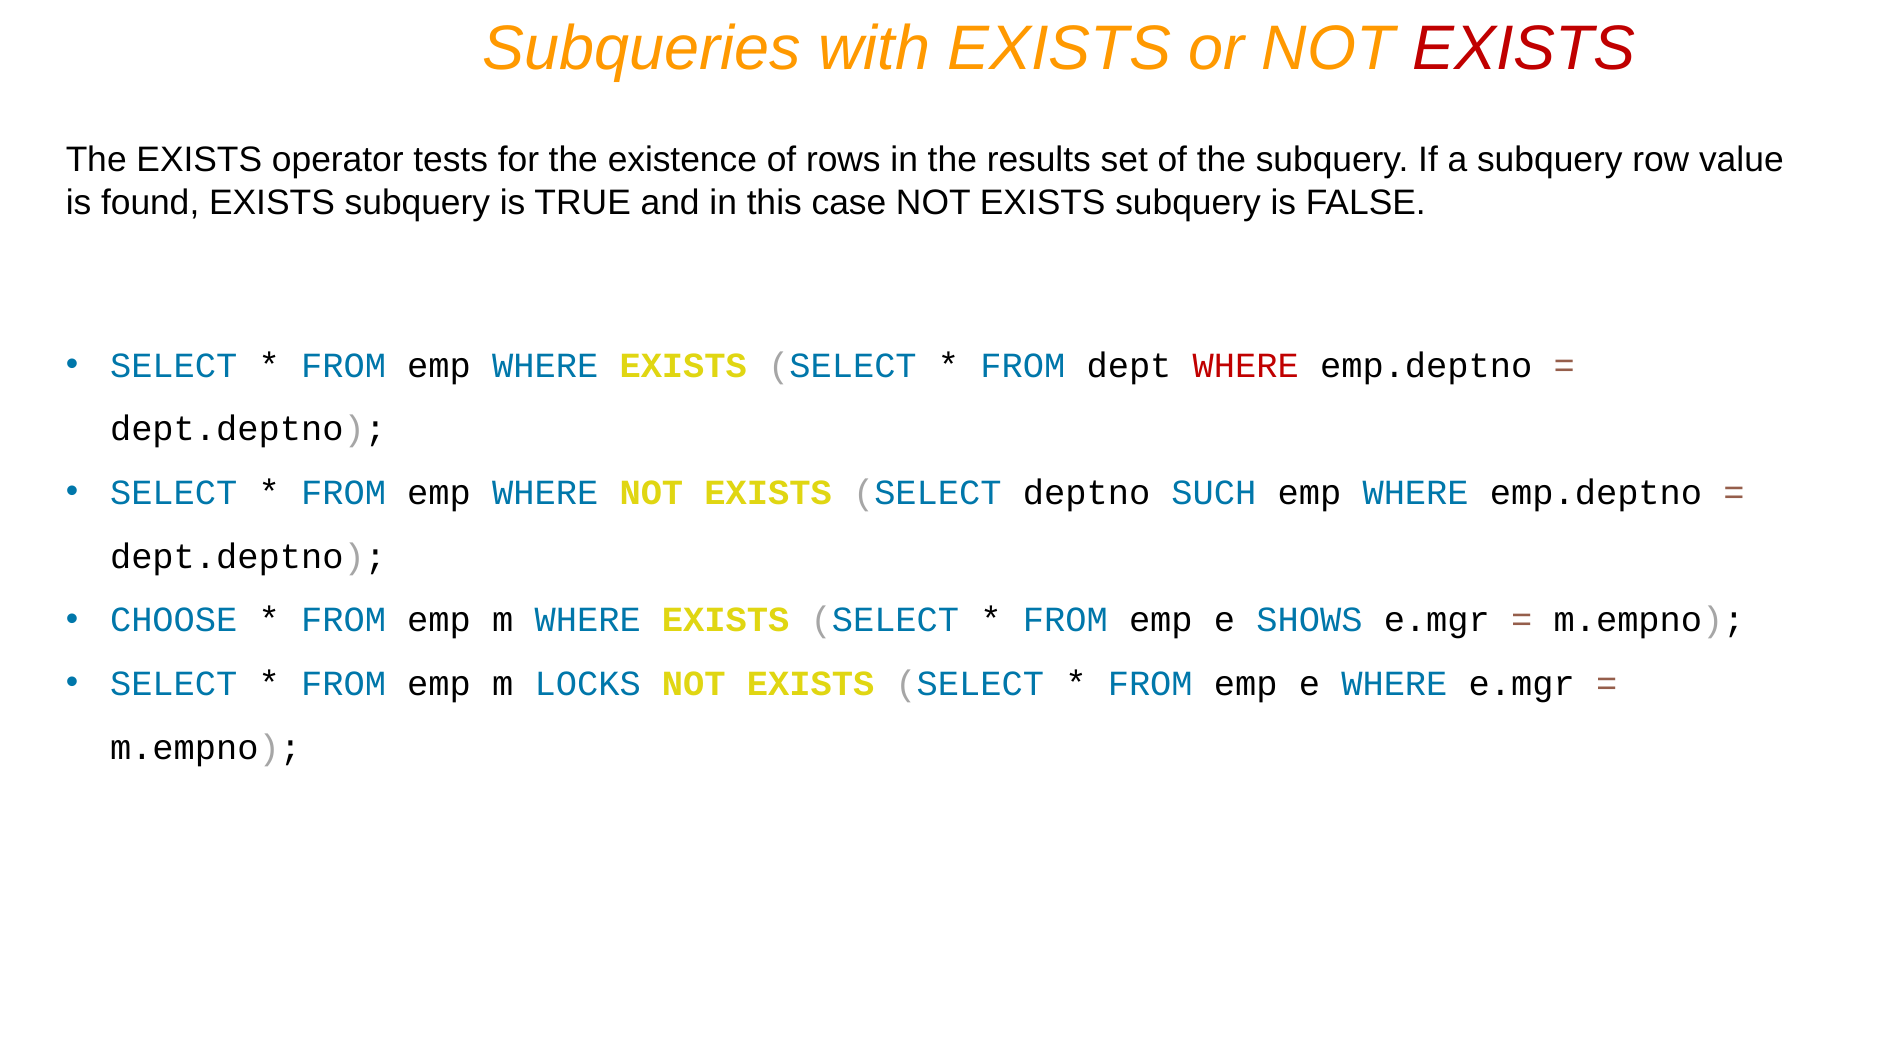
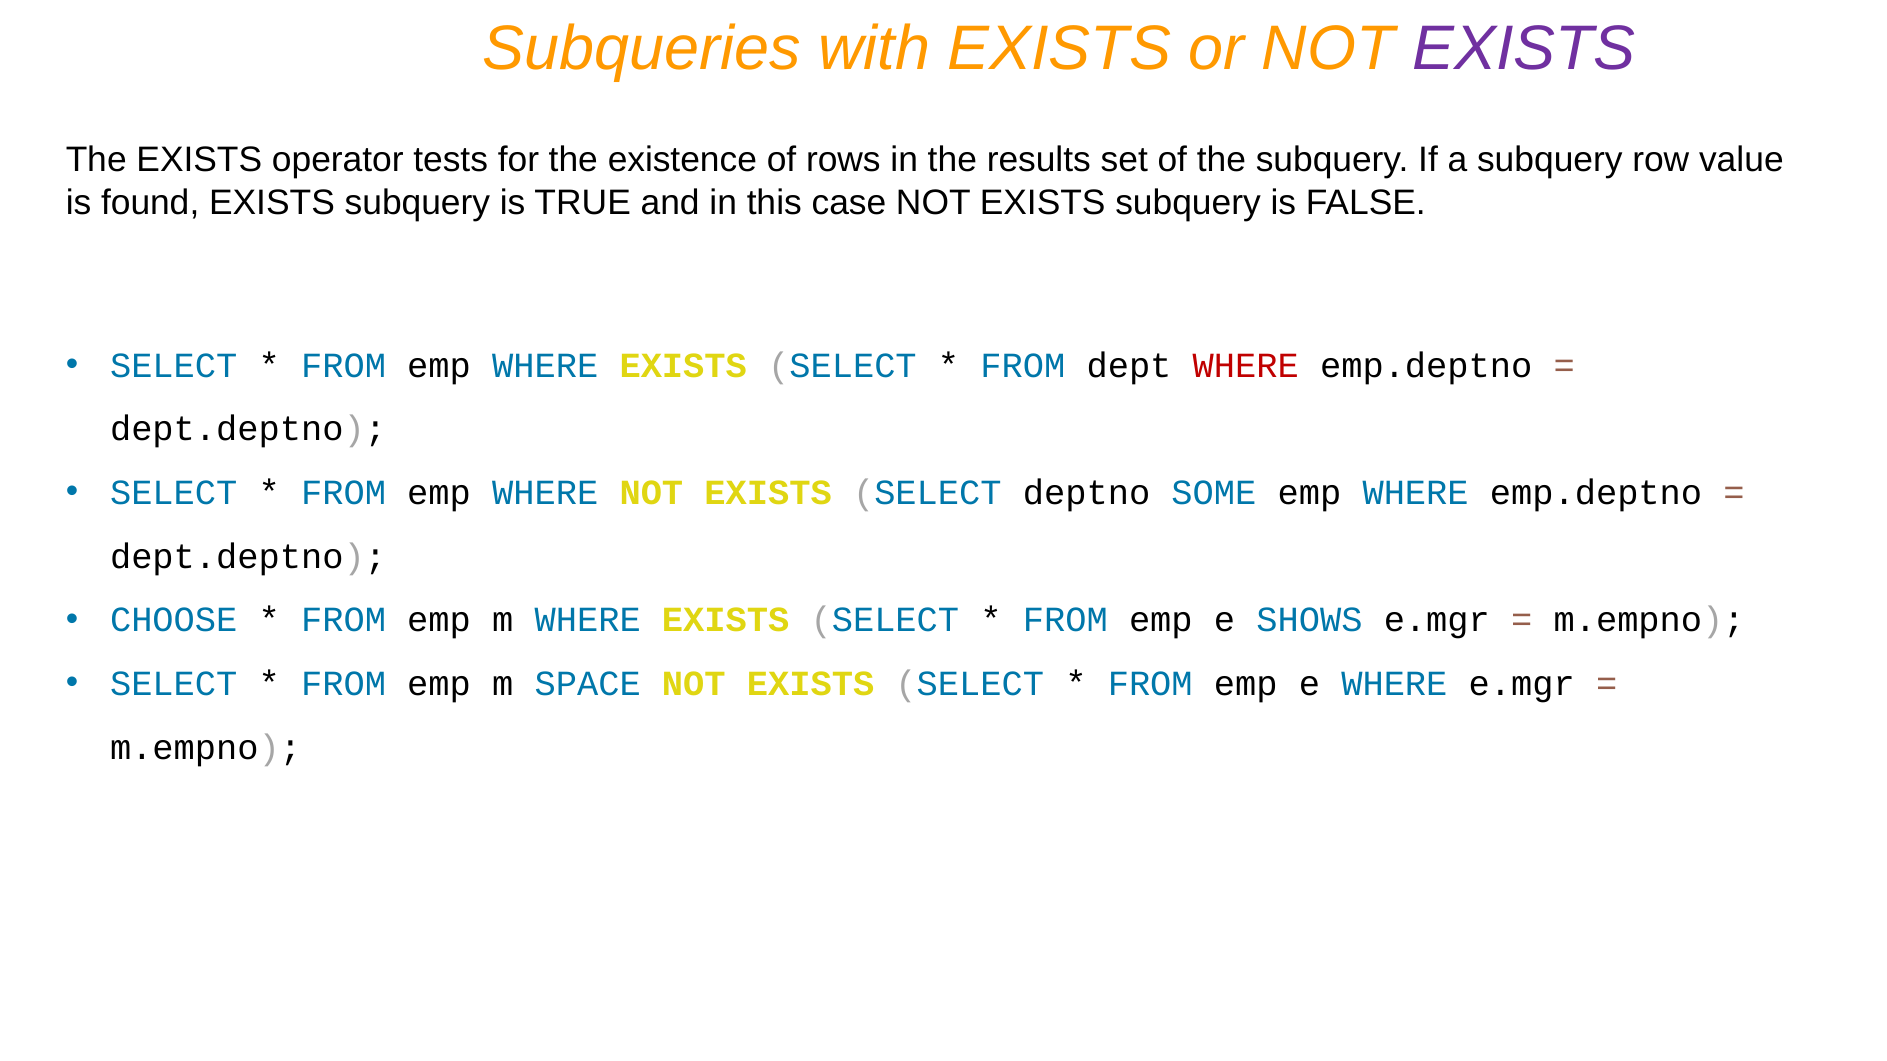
EXISTS at (1524, 49) colour: red -> purple
SUCH: SUCH -> SOME
LOCKS: LOCKS -> SPACE
